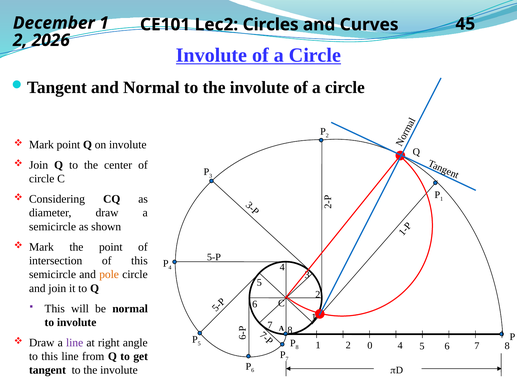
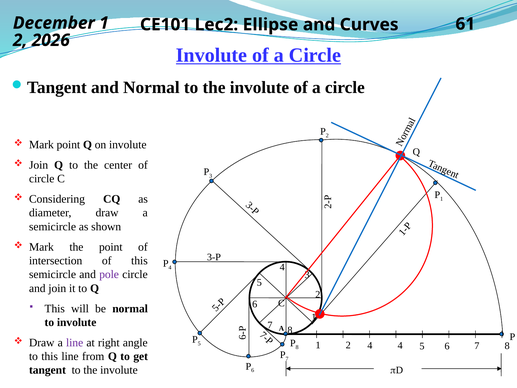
Circles: Circles -> Ellipse
45: 45 -> 61
5-P: 5-P -> 3-P
pole colour: orange -> purple
2 0: 0 -> 4
